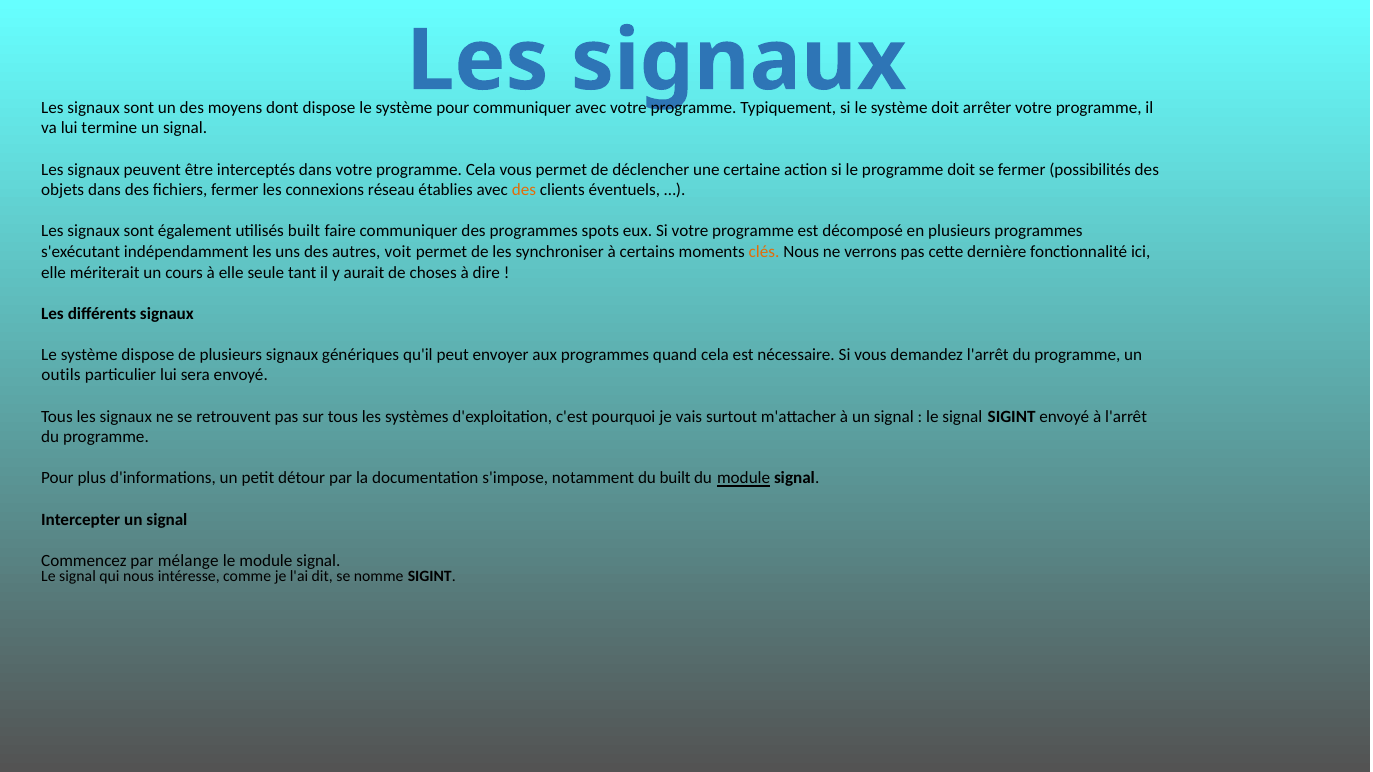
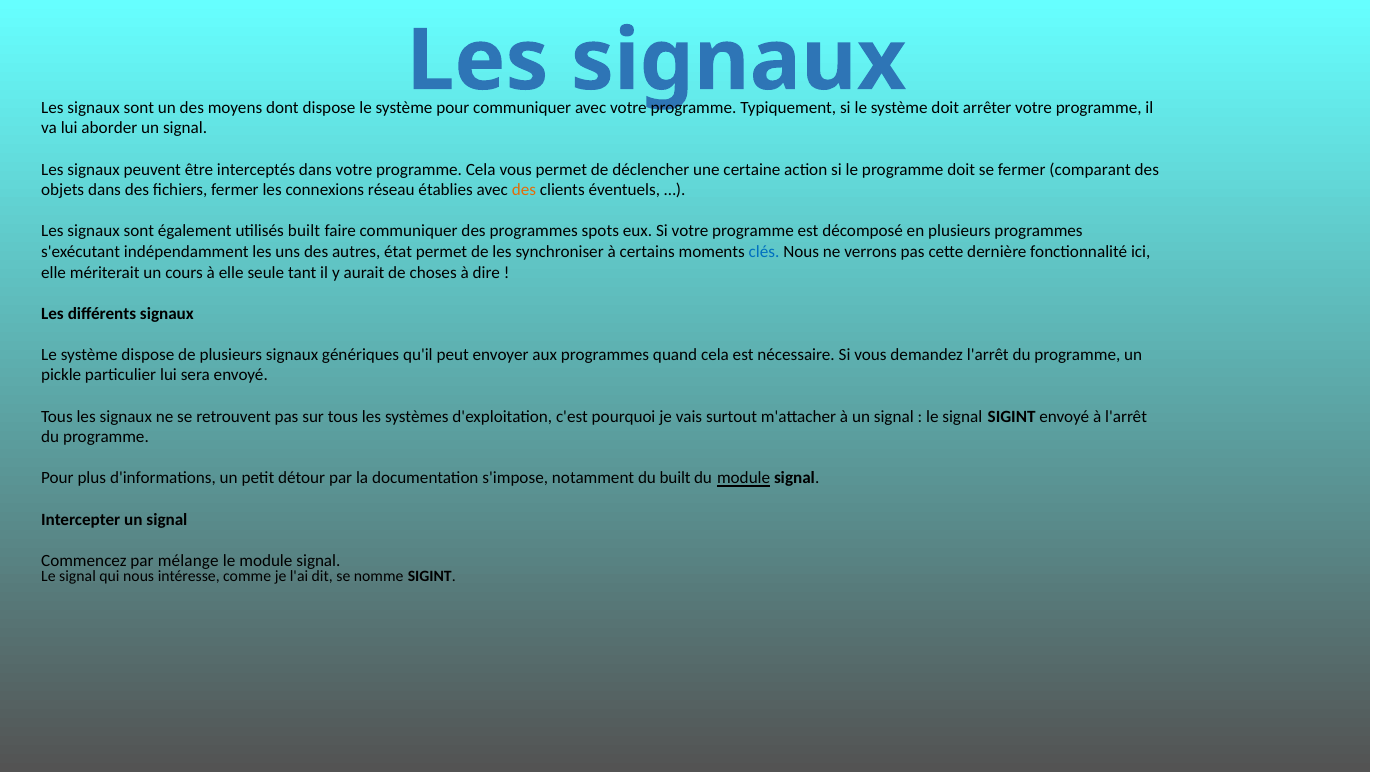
termine: termine -> aborder
possibilités: possibilités -> comparant
voit: voit -> état
clés colour: orange -> blue
outils: outils -> pickle
